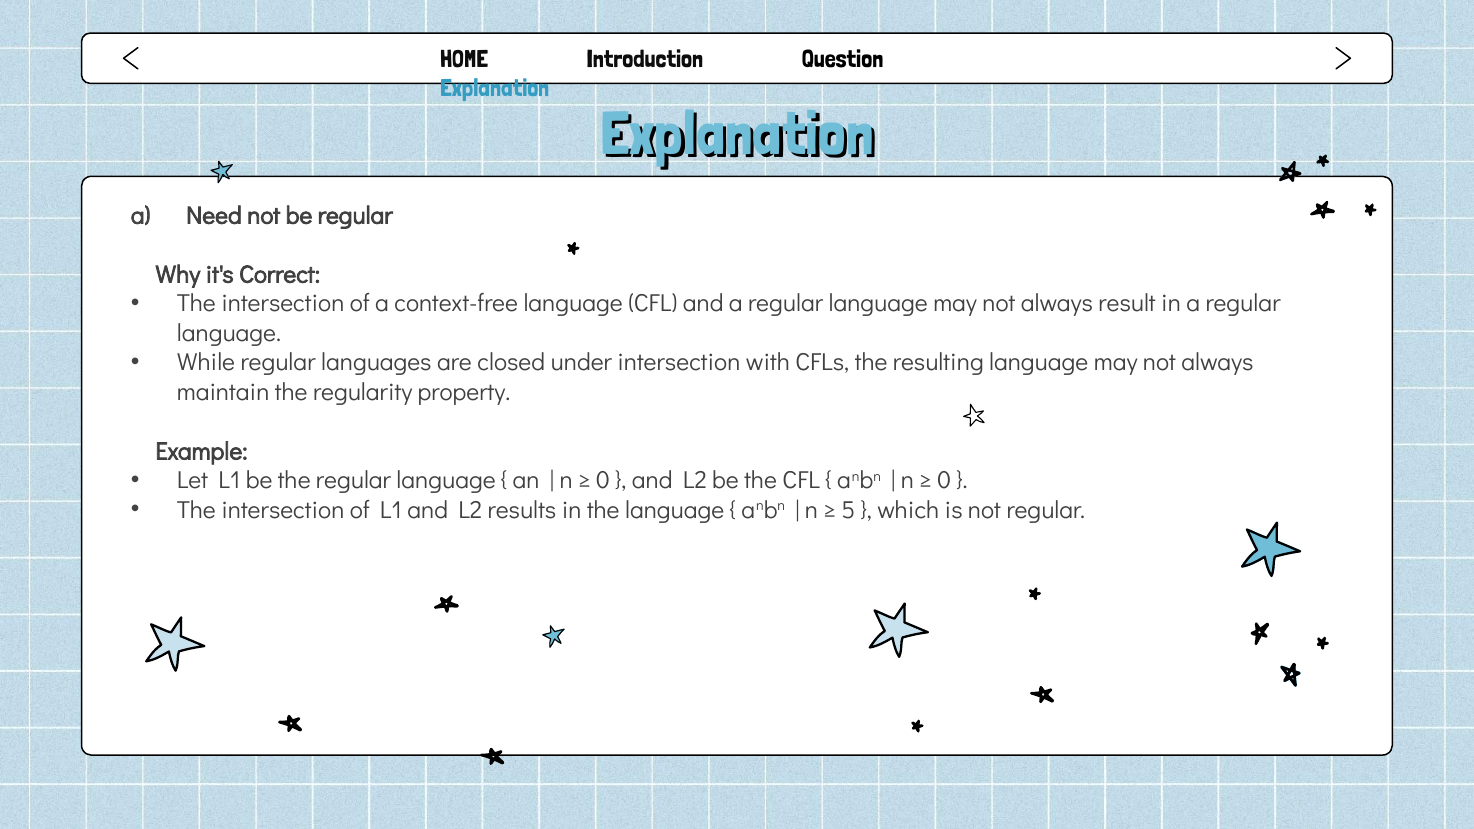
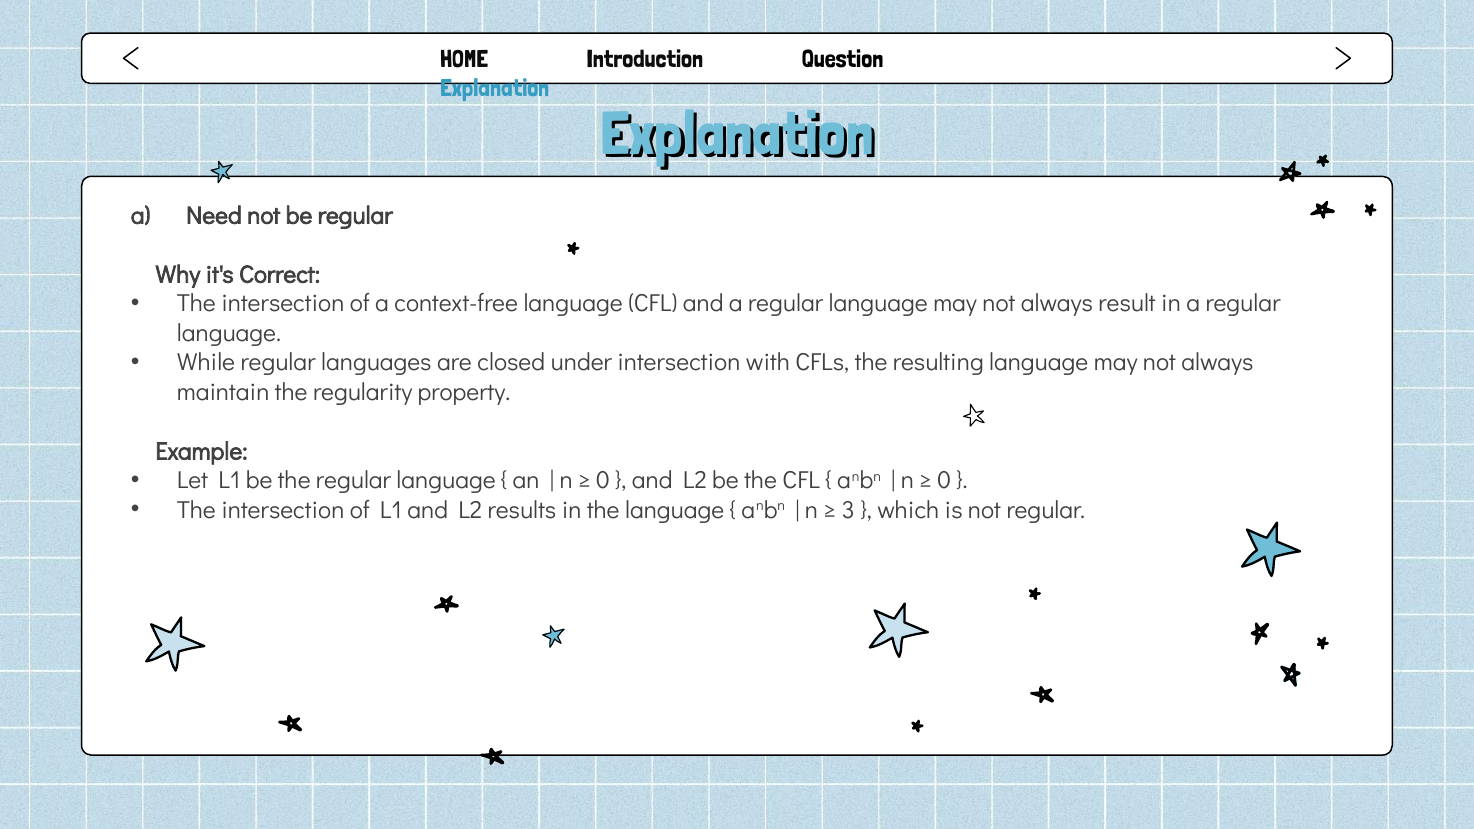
5: 5 -> 3
